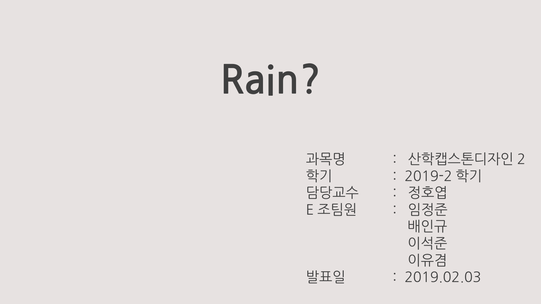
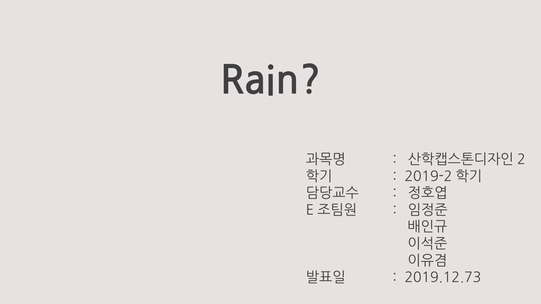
2019.02.03: 2019.02.03 -> 2019.12.73
